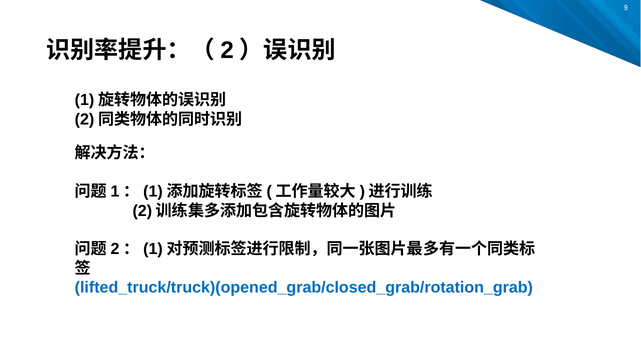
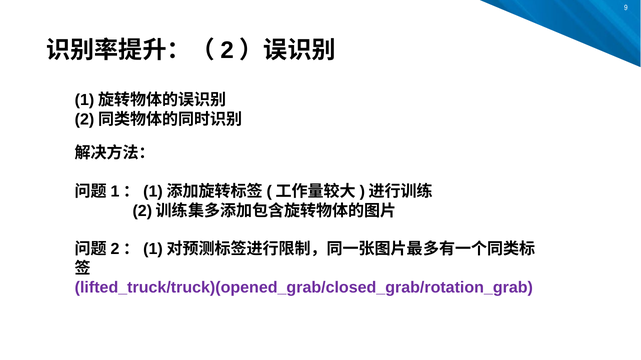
lifted_truck/truck)(opened_grab/closed_grab/rotation_grab colour: blue -> purple
